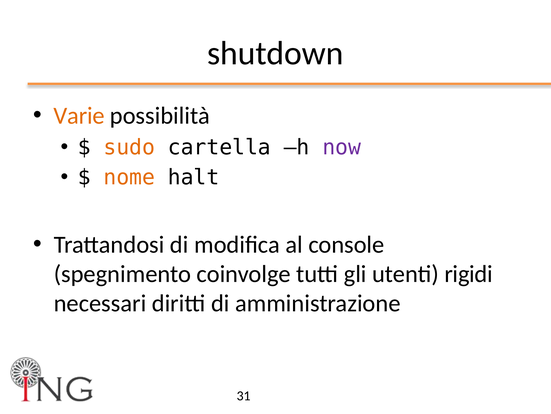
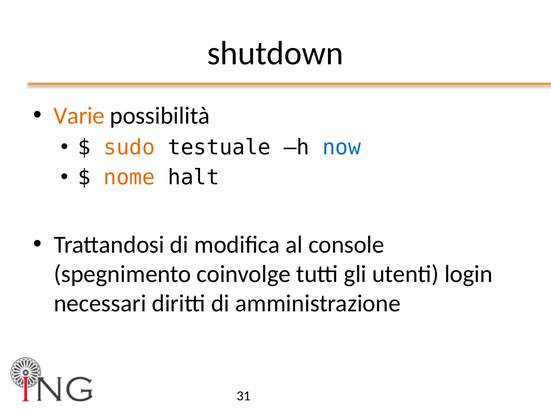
cartella: cartella -> testuale
now colour: purple -> blue
rigidi: rigidi -> login
